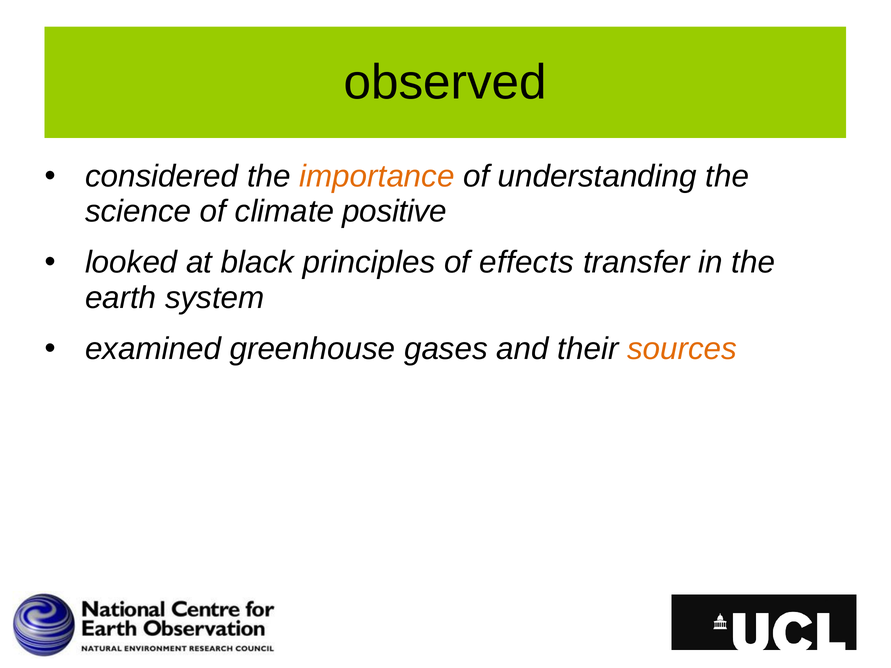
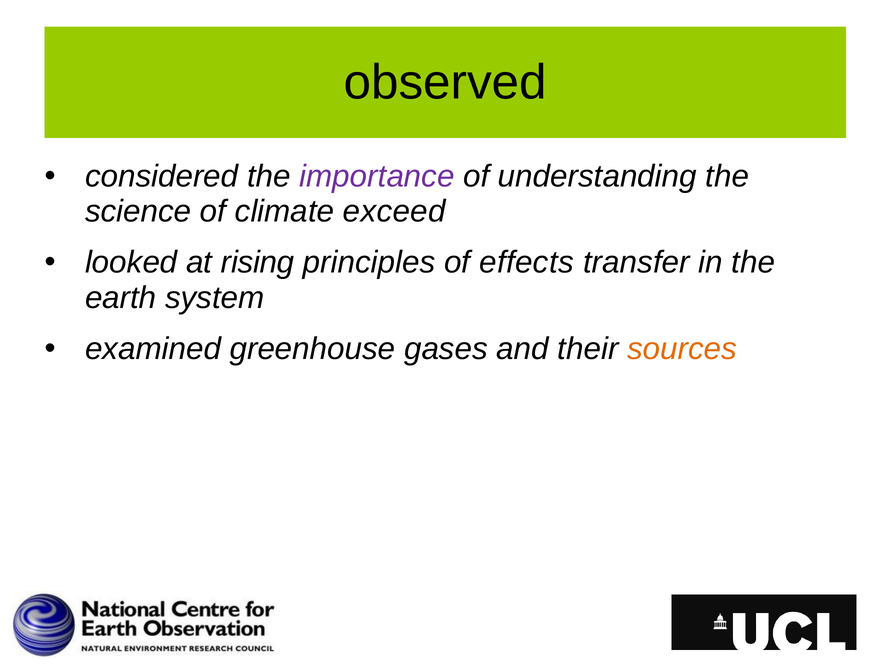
importance colour: orange -> purple
positive: positive -> exceed
black: black -> rising
